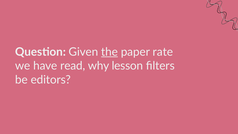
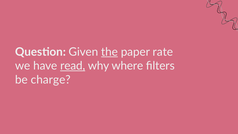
read underline: none -> present
lesson: lesson -> where
editors: editors -> charge
